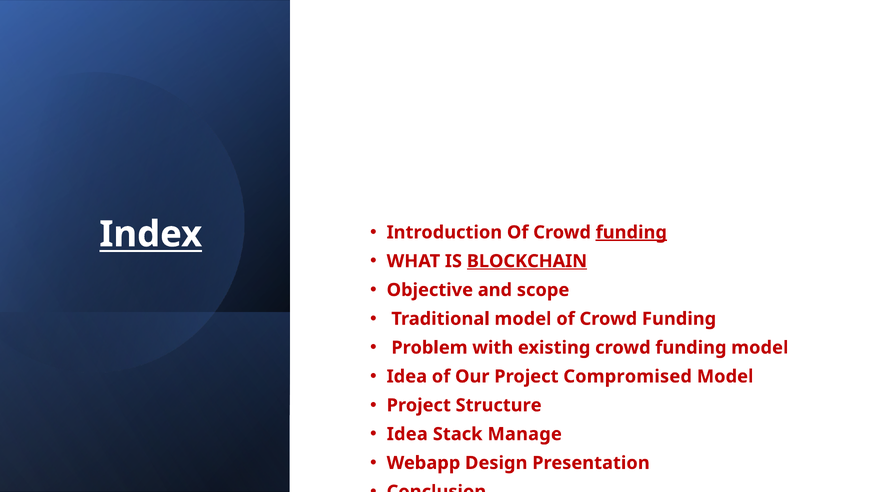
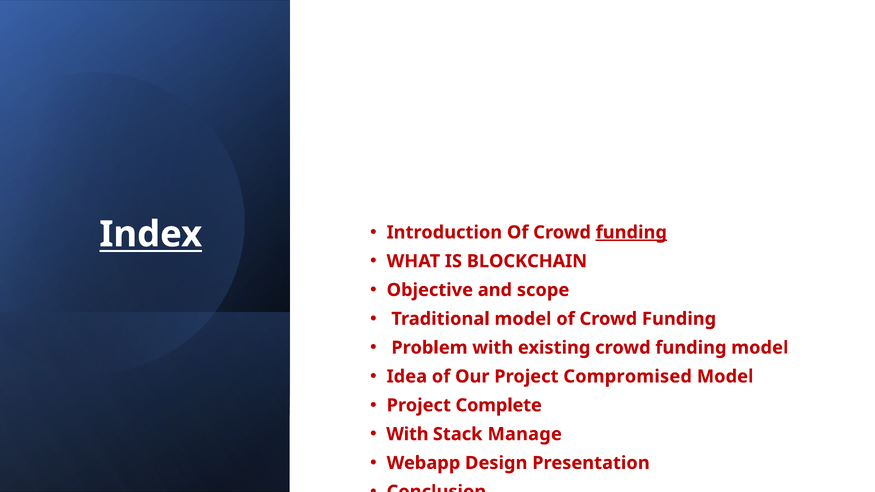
BLOCKCHAIN underline: present -> none
Structure: Structure -> Complete
Idea at (407, 434): Idea -> With
